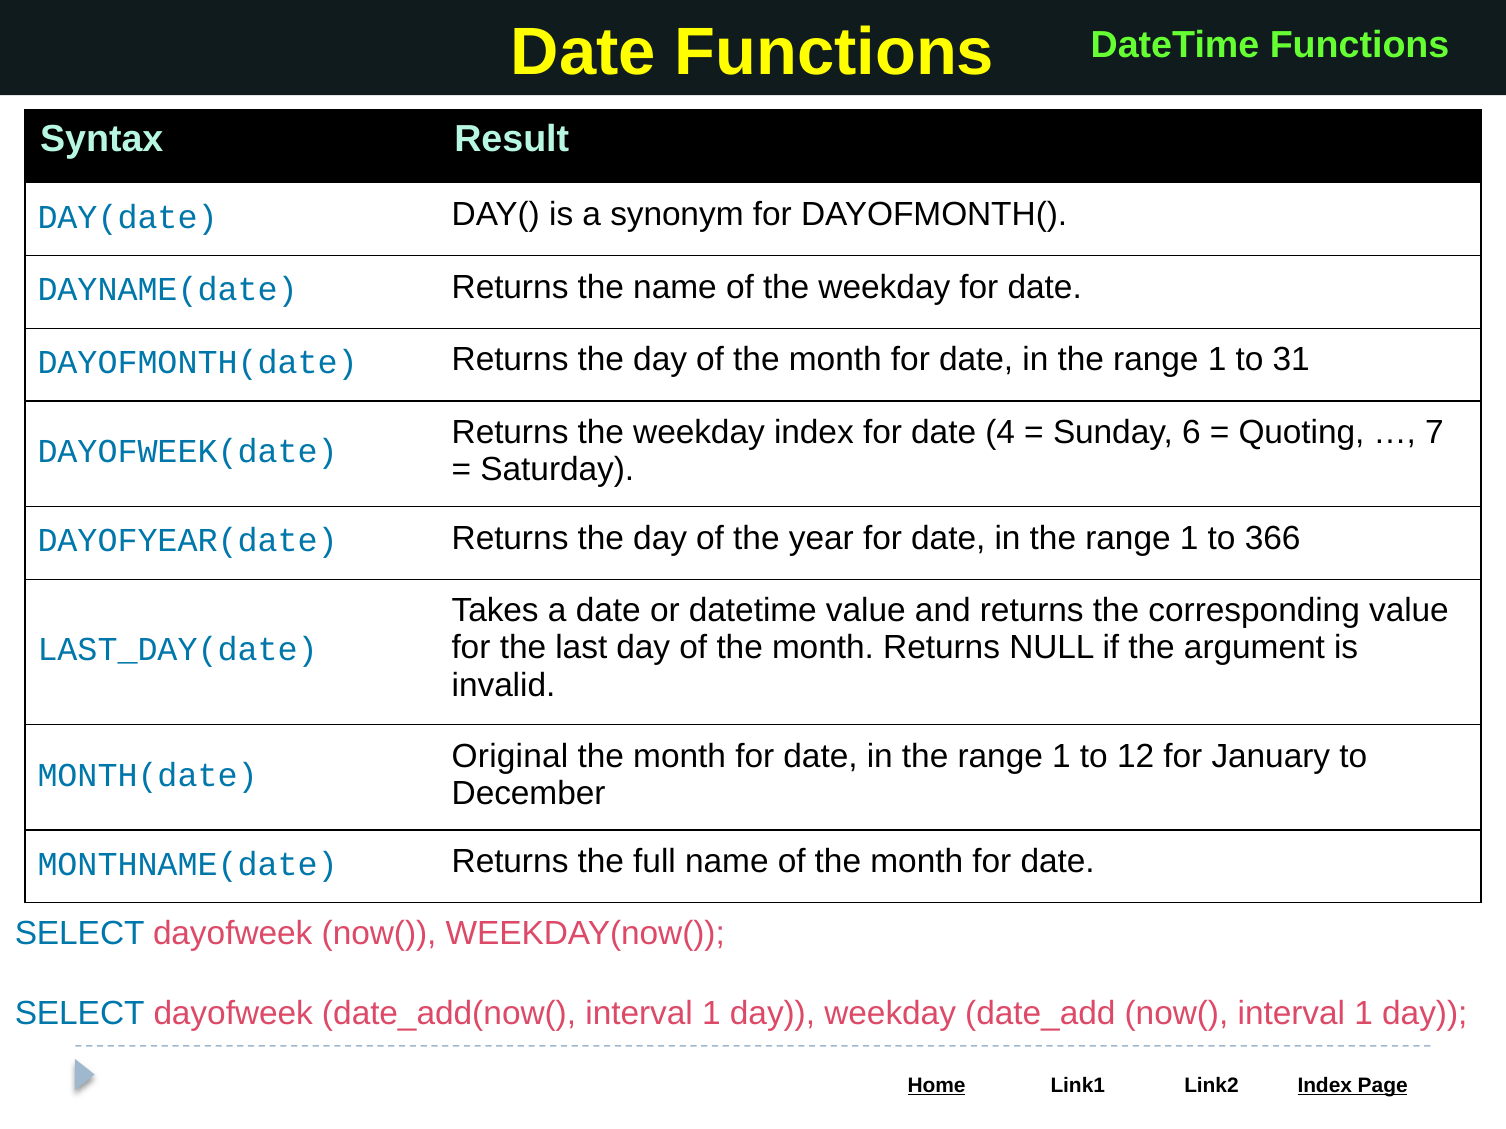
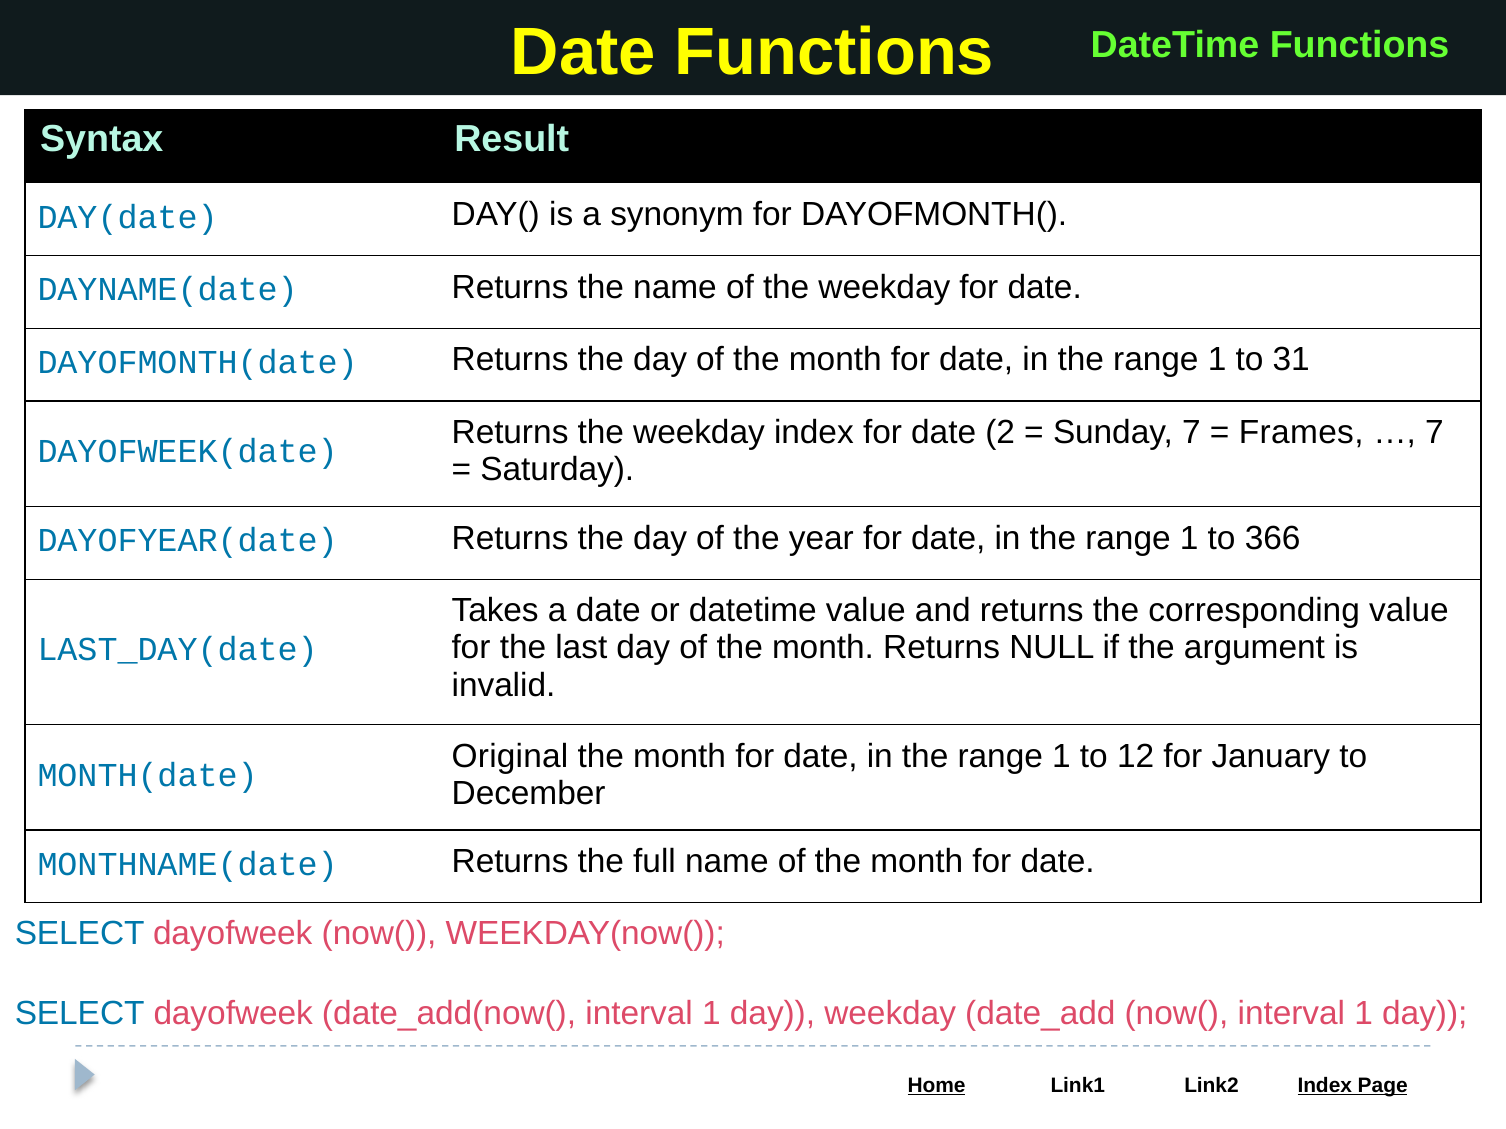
4: 4 -> 2
Sunday 6: 6 -> 7
Quoting: Quoting -> Frames
